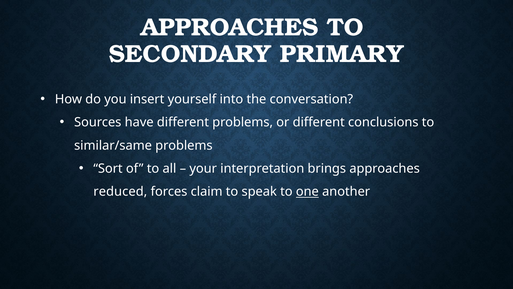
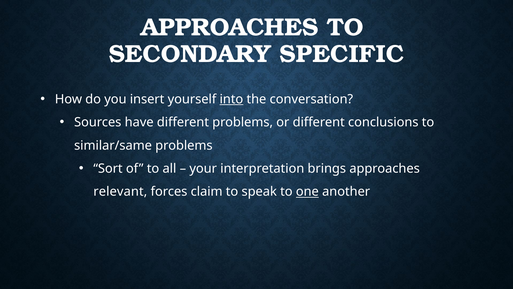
PRIMARY: PRIMARY -> SPECIFIC
into underline: none -> present
reduced: reduced -> relevant
